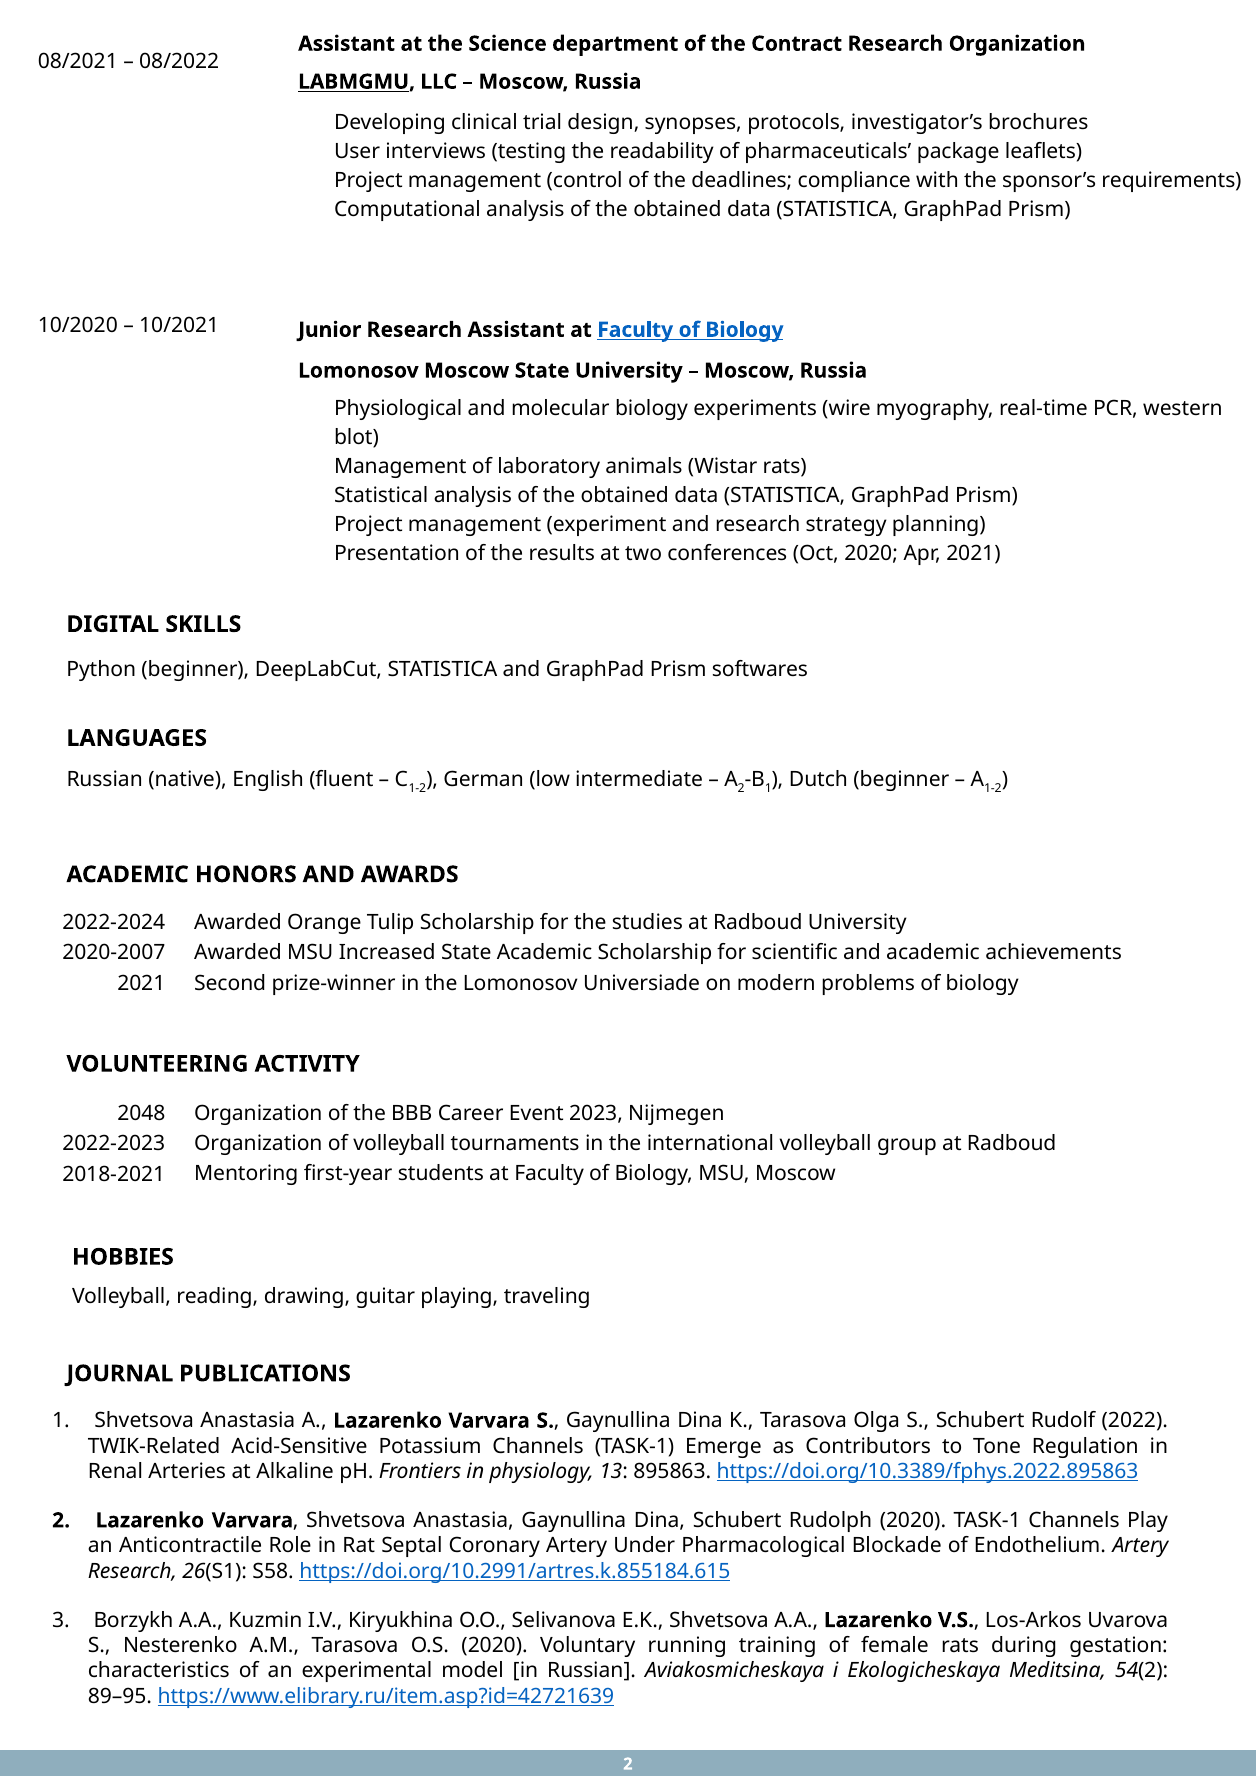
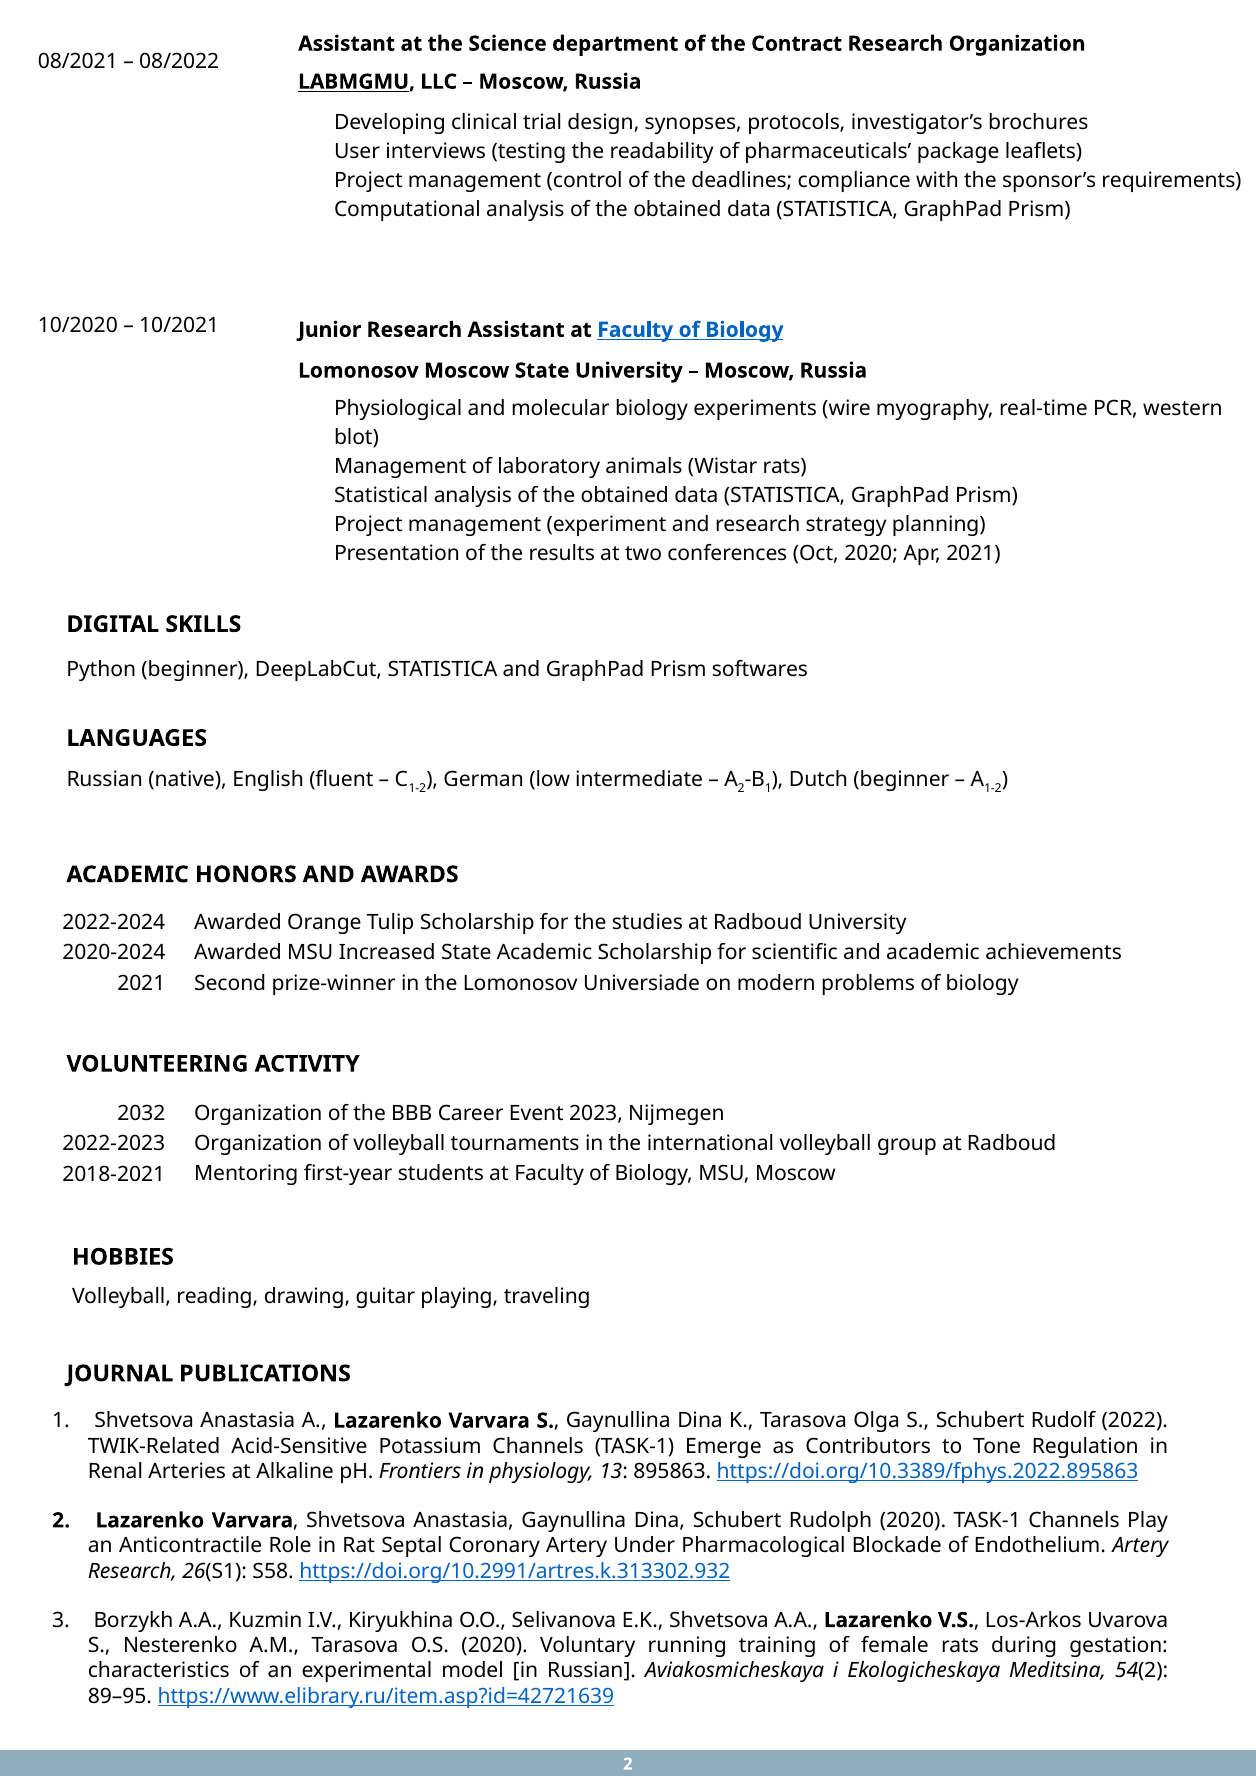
2020-2007: 2020-2007 -> 2020-2024
2048: 2048 -> 2032
https://doi.org/10.2991/artres.k.855184.615: https://doi.org/10.2991/artres.k.855184.615 -> https://doi.org/10.2991/artres.k.313302.932
